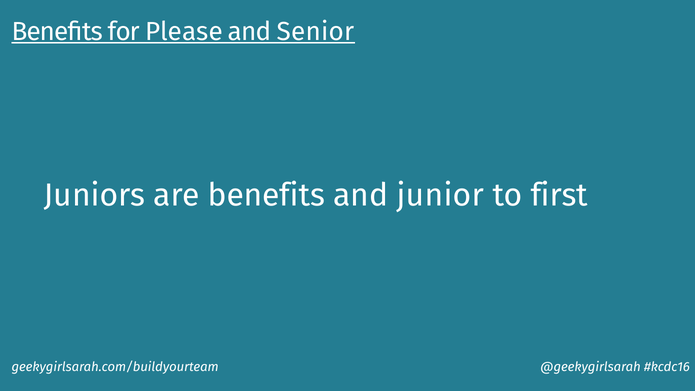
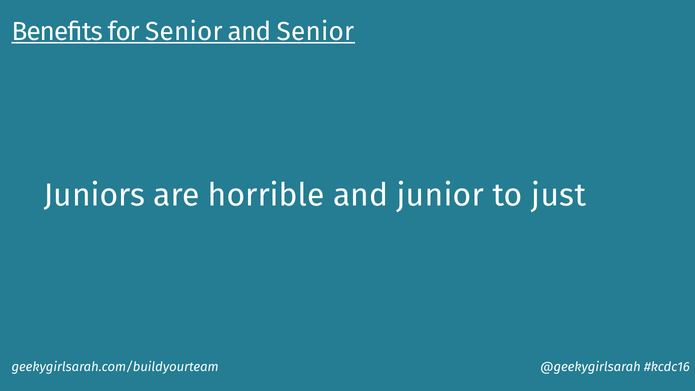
for Please: Please -> Senior
are benefits: benefits -> horrible
first: first -> just
